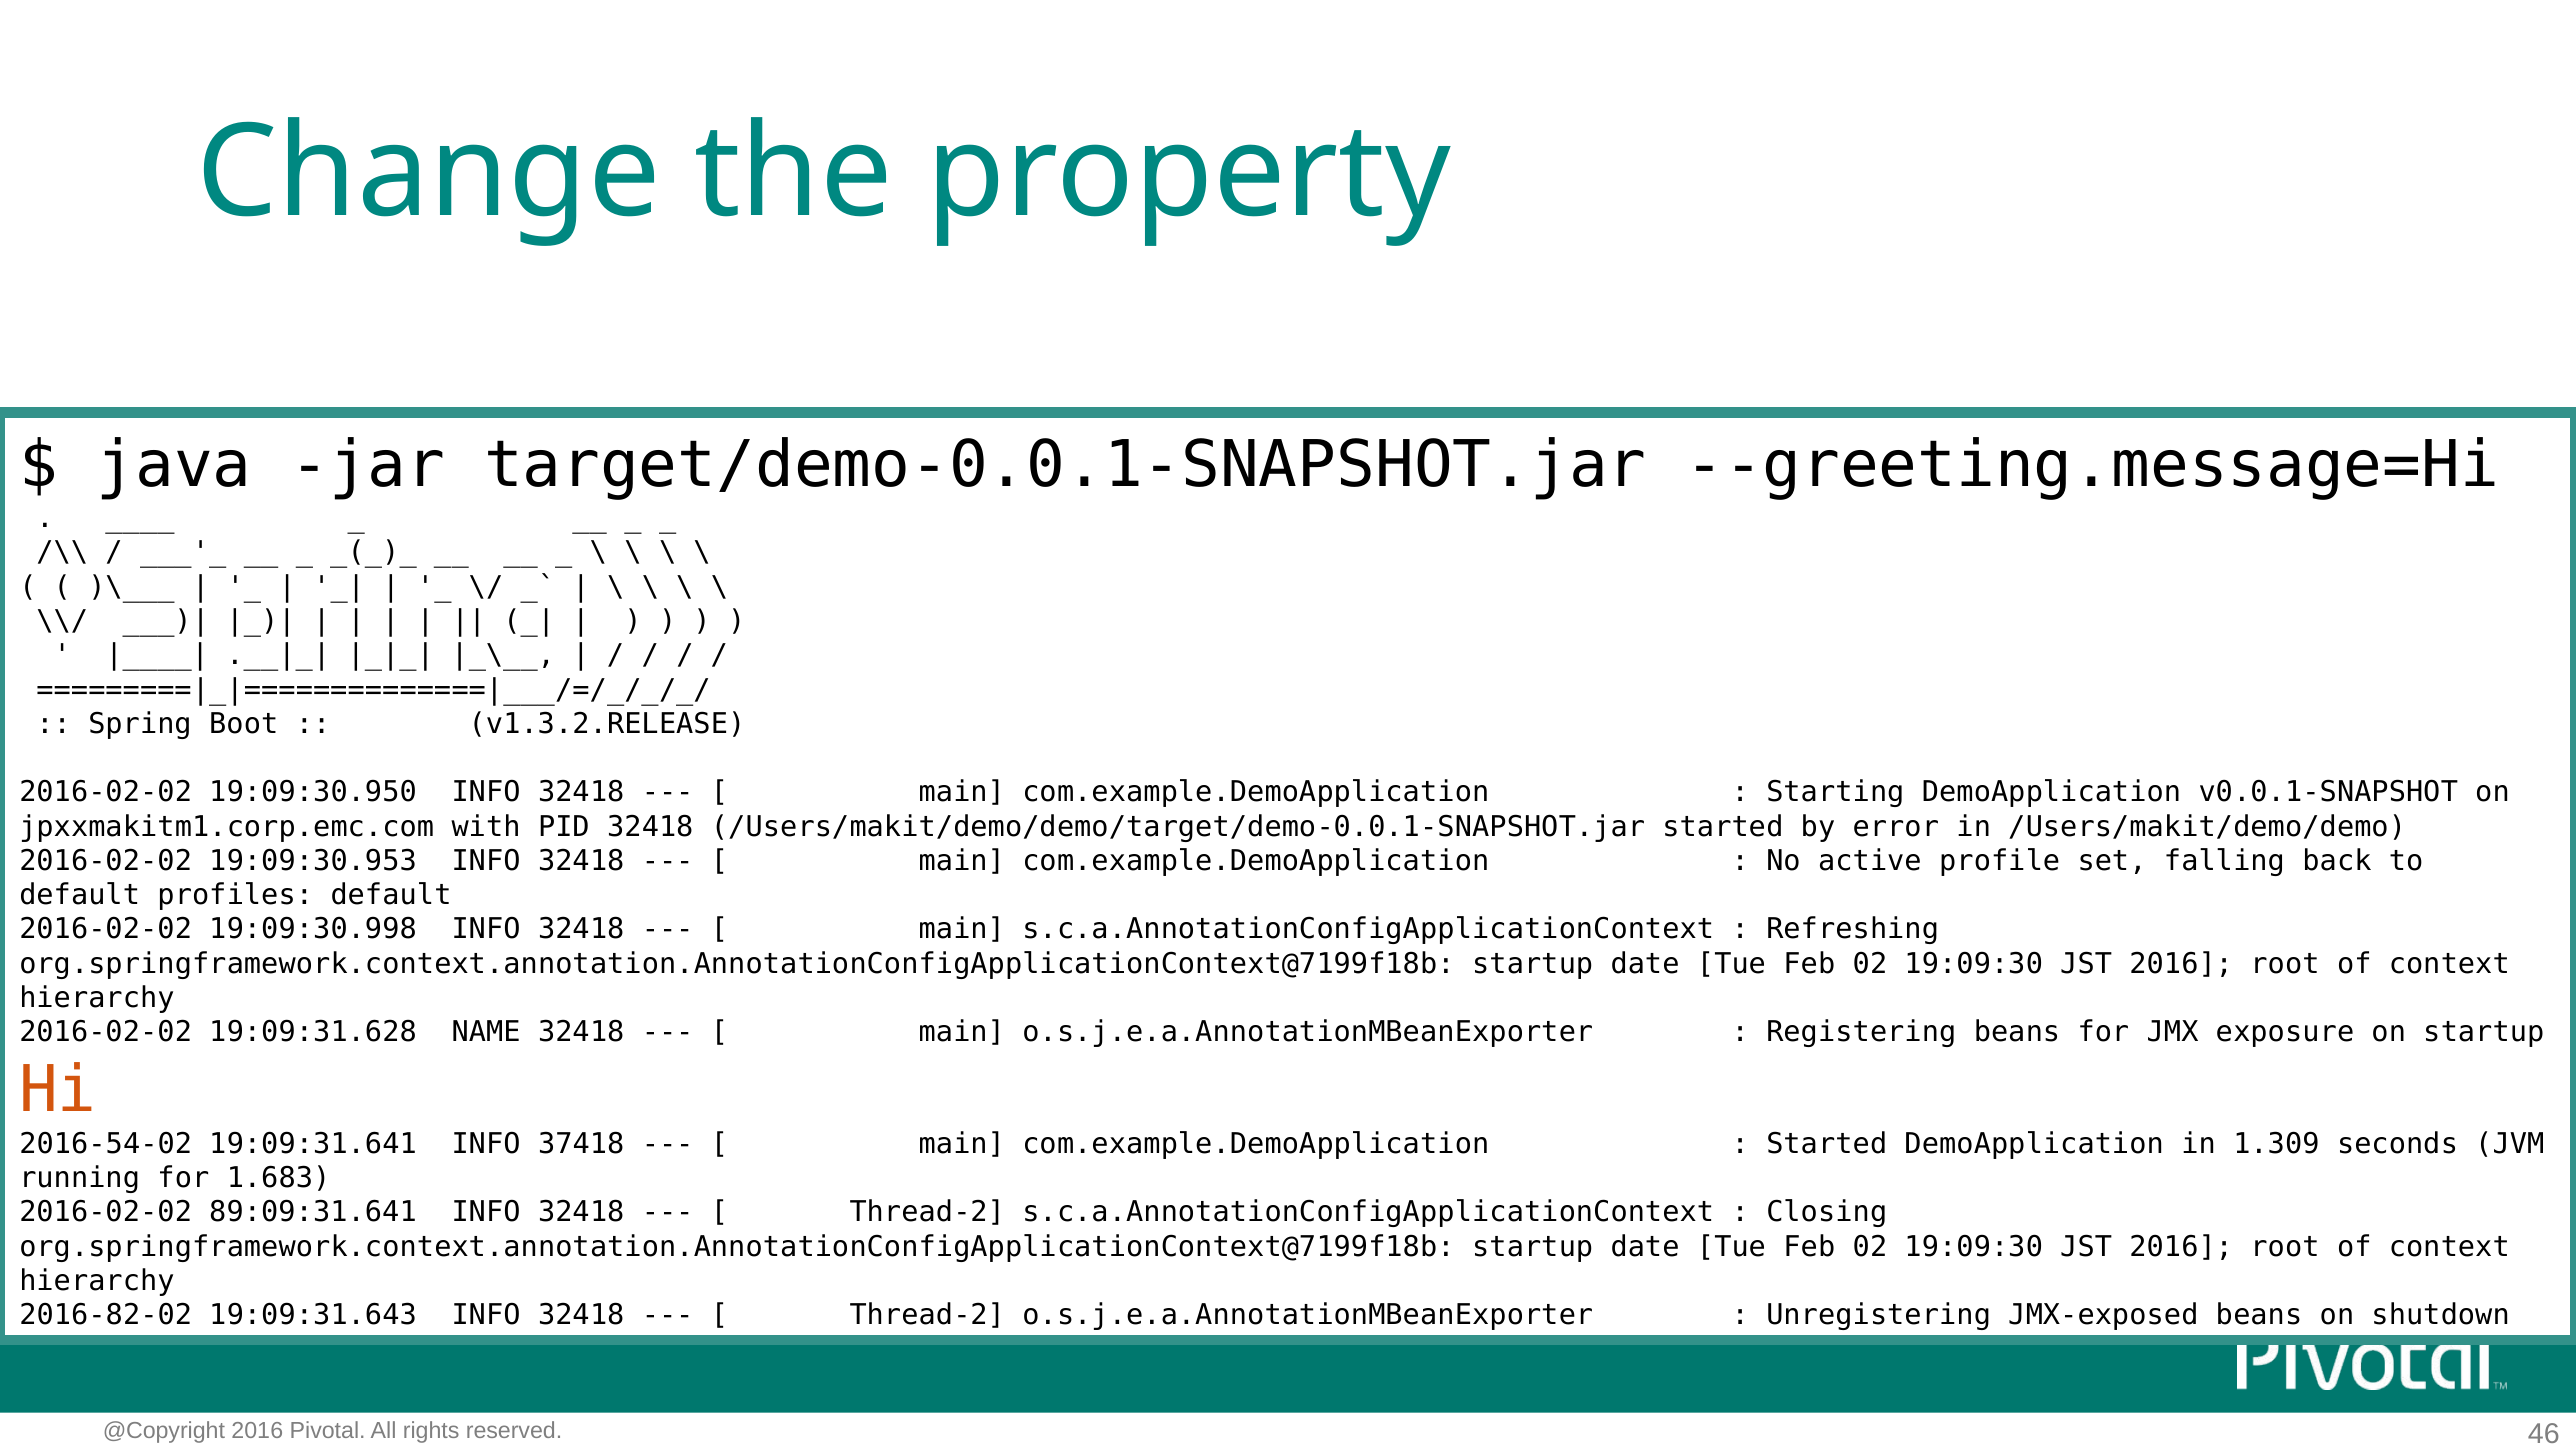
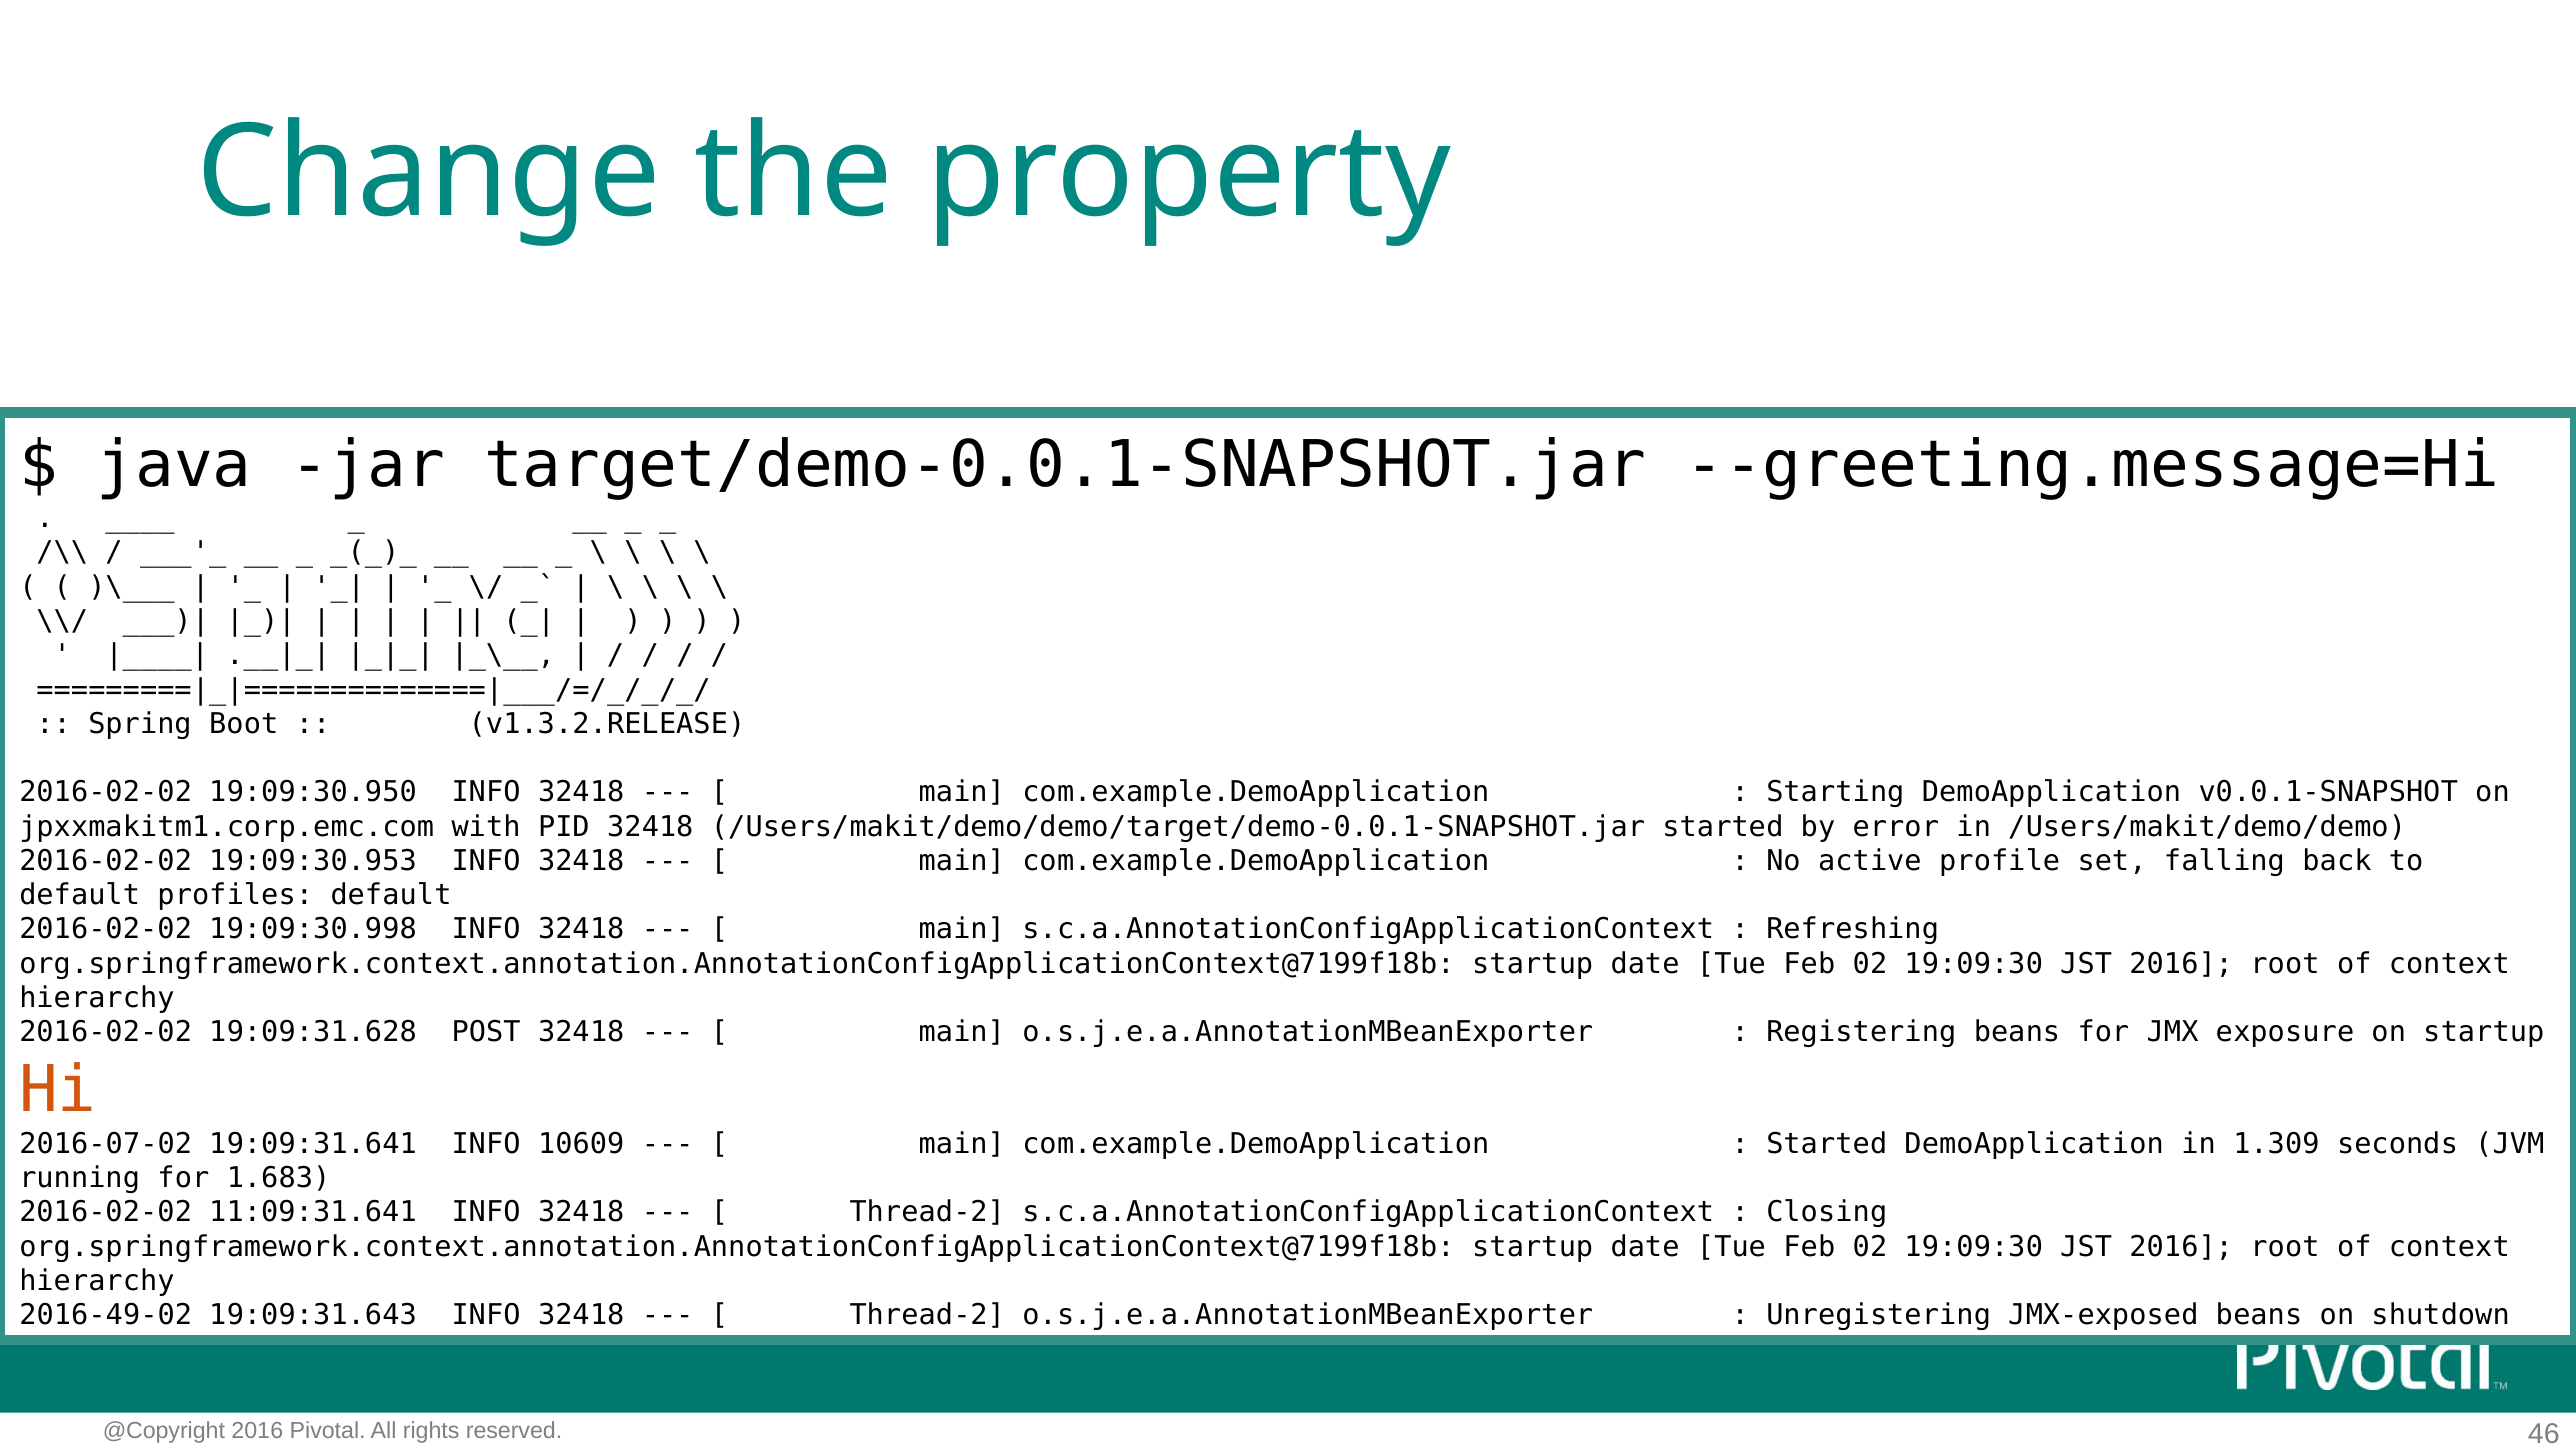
NAME: NAME -> POST
2016-54-02: 2016-54-02 -> 2016-07-02
37418: 37418 -> 10609
89:09:31.641: 89:09:31.641 -> 11:09:31.641
2016-82-02: 2016-82-02 -> 2016-49-02
